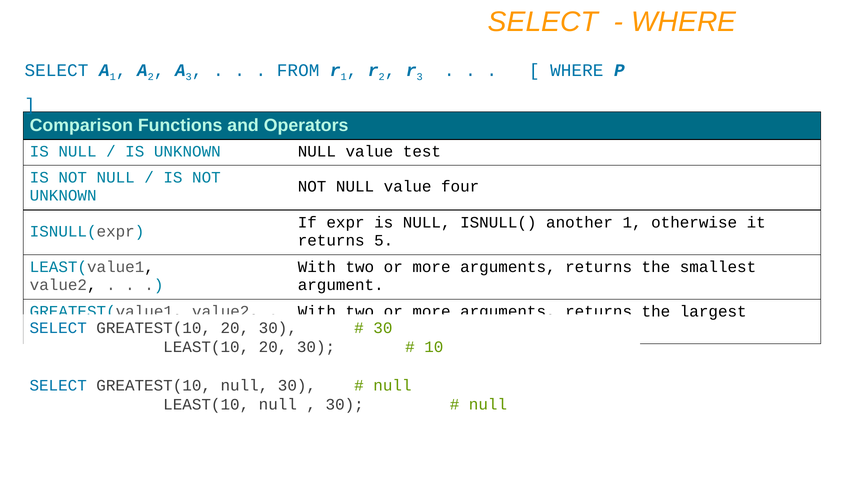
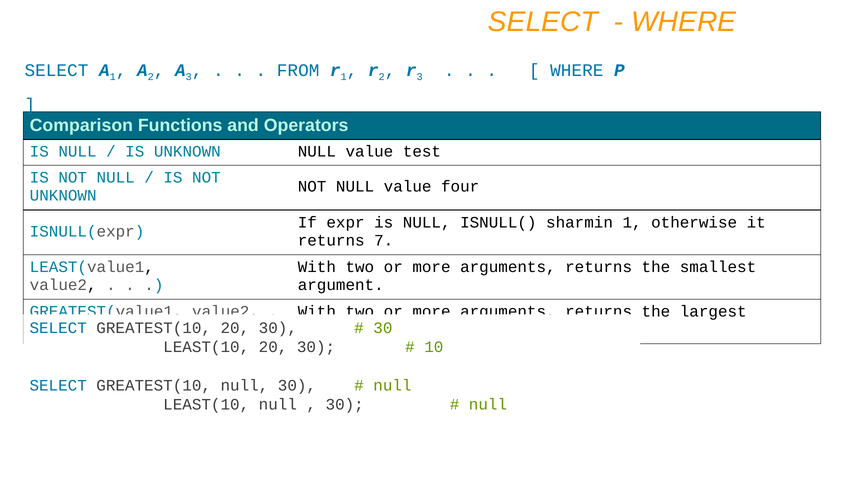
another: another -> sharmin
5: 5 -> 7
